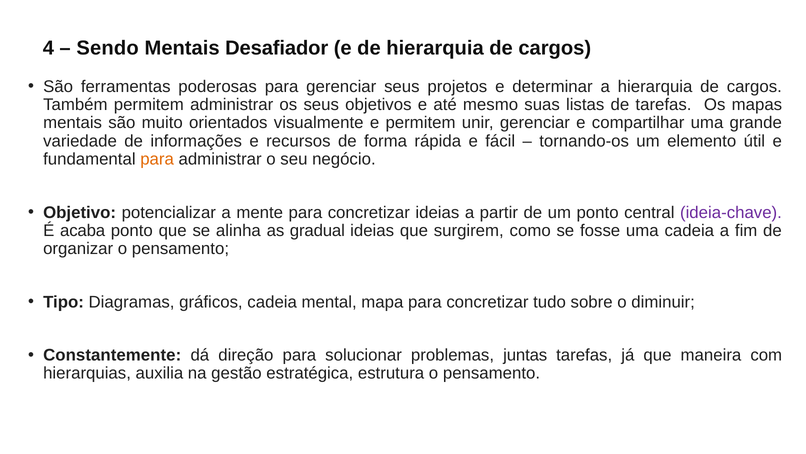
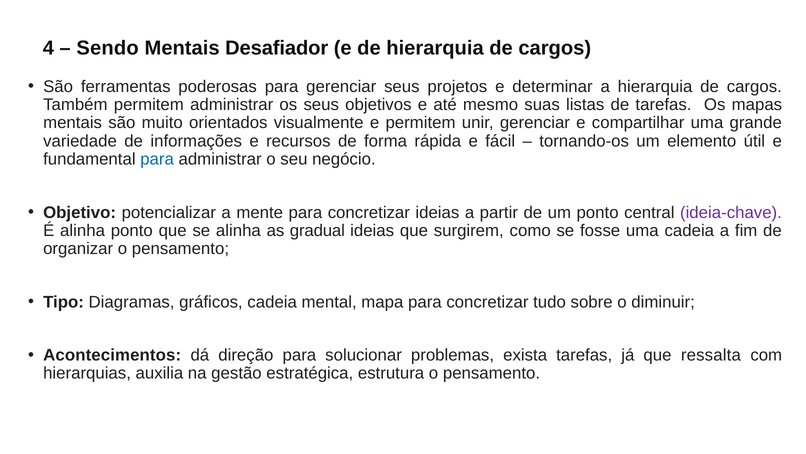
para at (157, 159) colour: orange -> blue
É acaba: acaba -> alinha
Constantemente: Constantemente -> Acontecimentos
juntas: juntas -> exista
maneira: maneira -> ressalta
